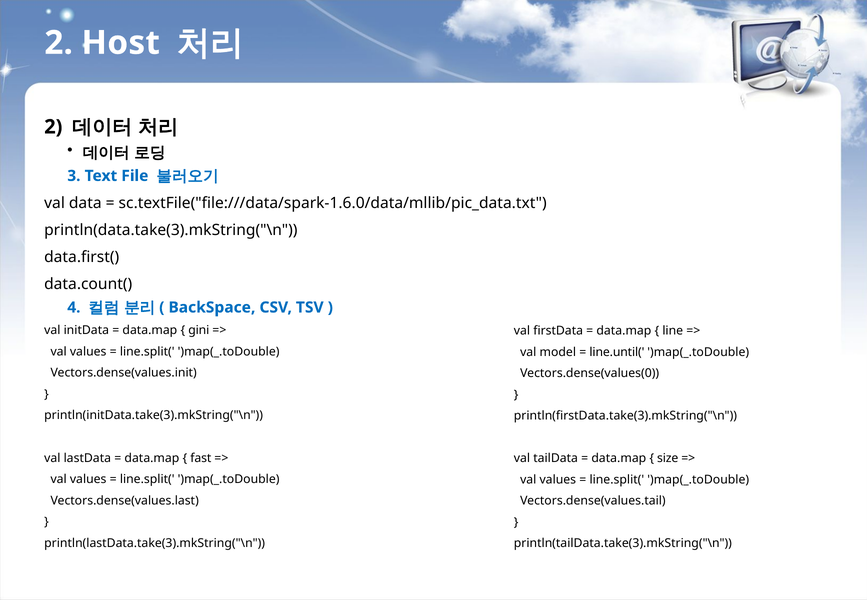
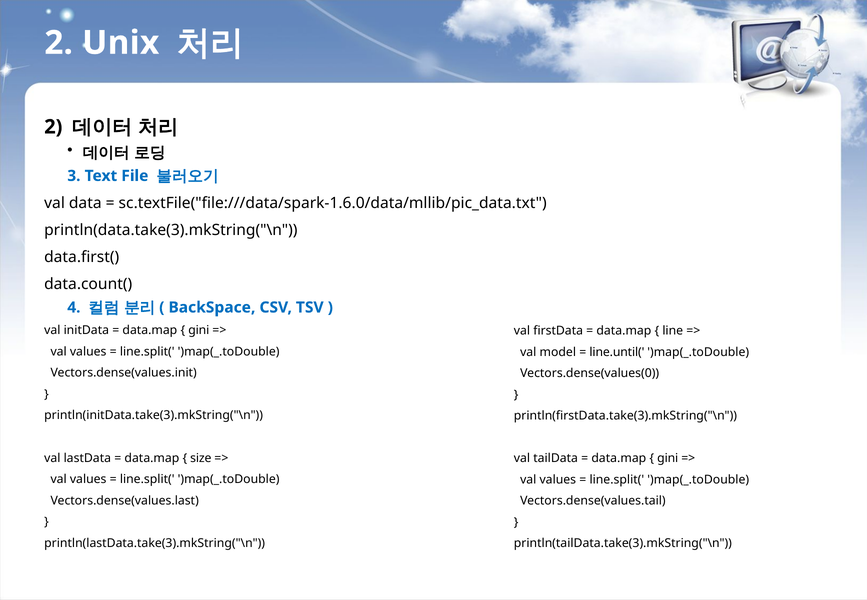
Host: Host -> Unix
fast: fast -> size
size at (668, 459): size -> gini
